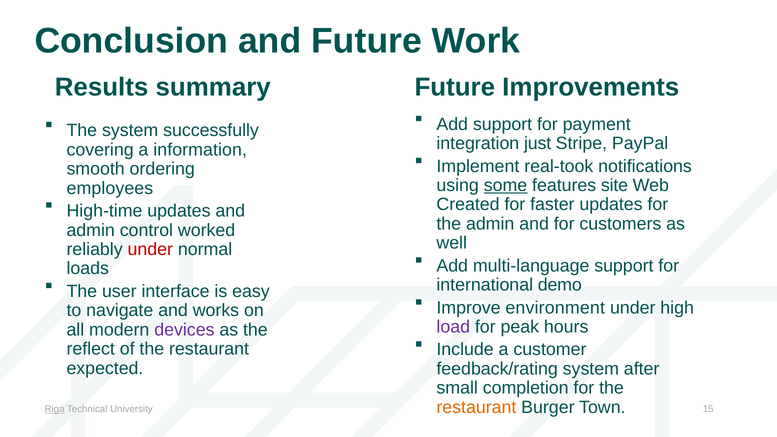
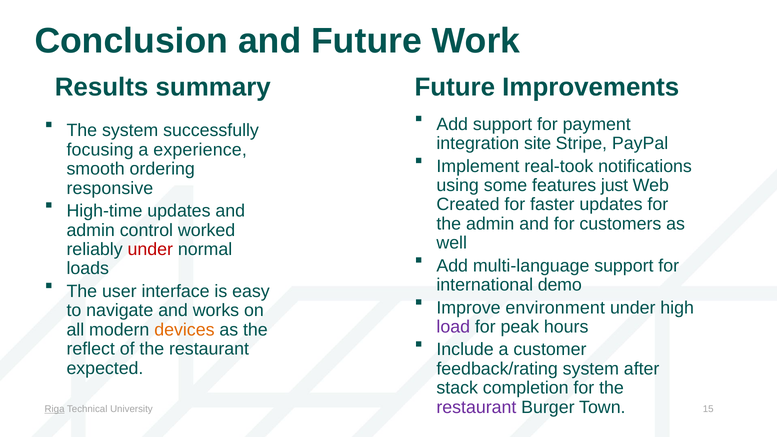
just: just -> site
covering: covering -> focusing
information: information -> experience
some underline: present -> none
site: site -> just
employees: employees -> responsive
devices colour: purple -> orange
small: small -> stack
restaurant at (476, 407) colour: orange -> purple
